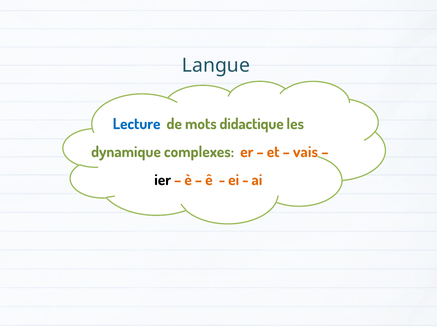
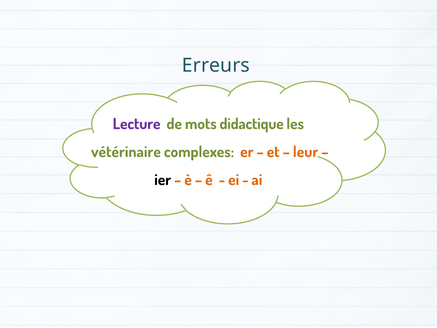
Langue: Langue -> Erreurs
Lecture colour: blue -> purple
dynamique: dynamique -> vétérinaire
vais: vais -> leur
